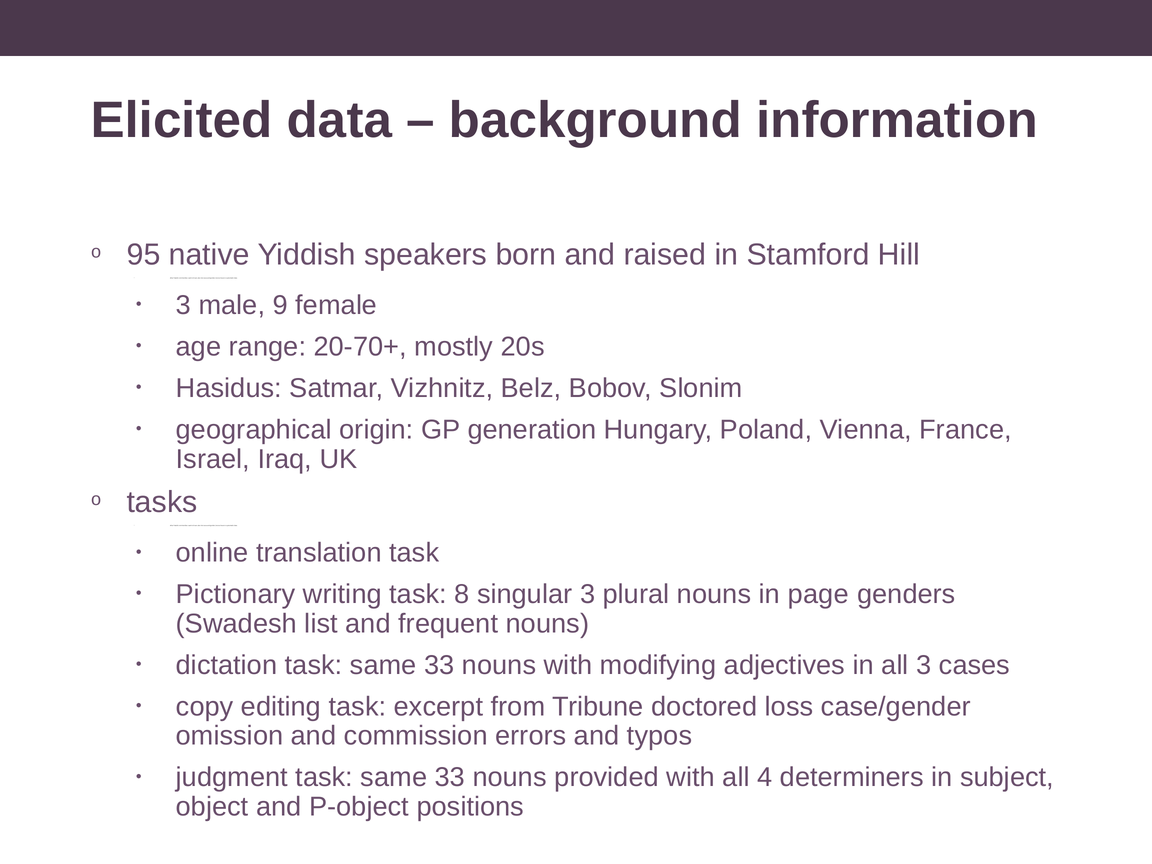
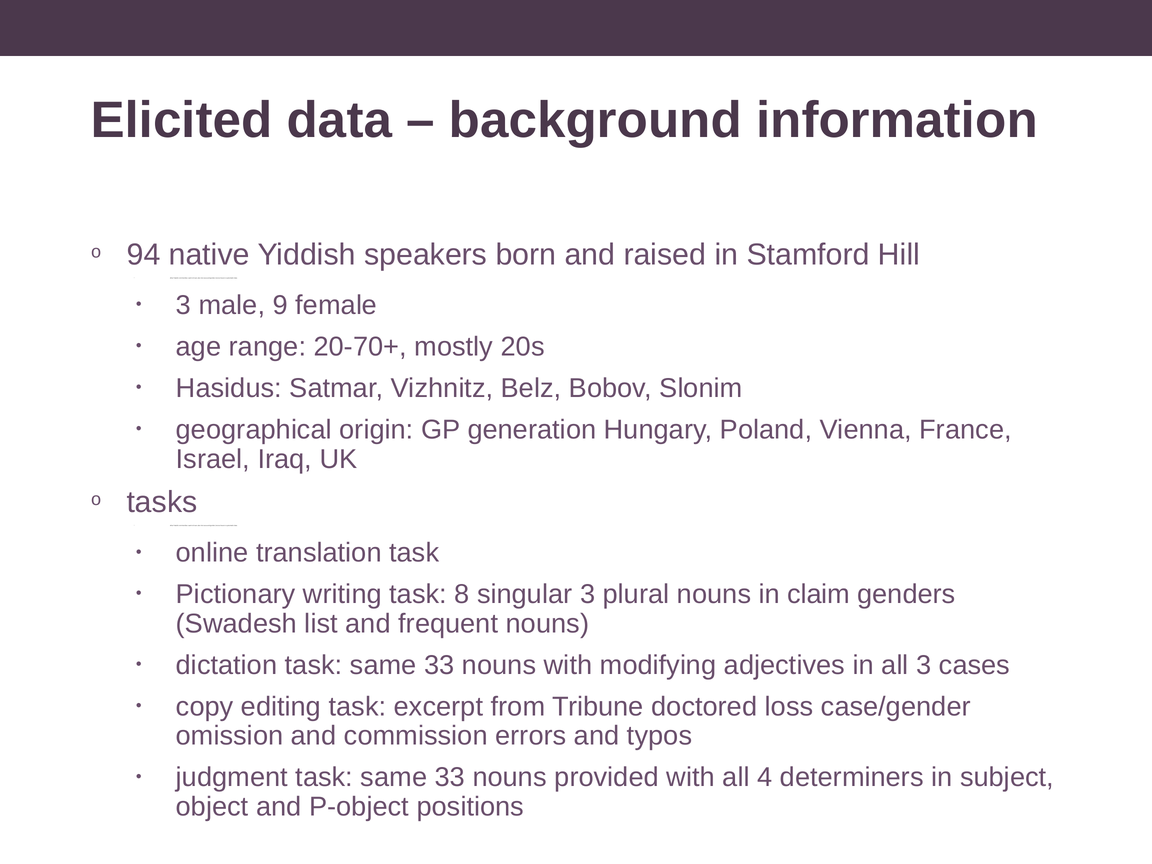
95: 95 -> 94
page: page -> claim
